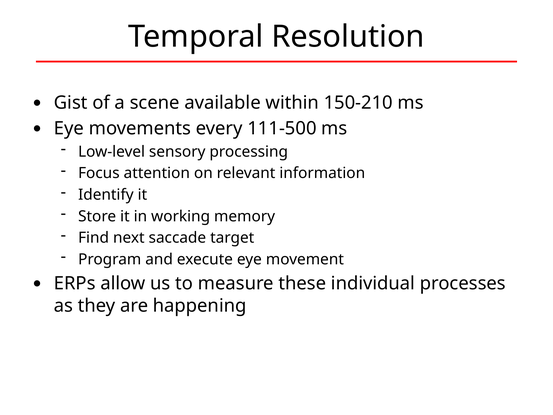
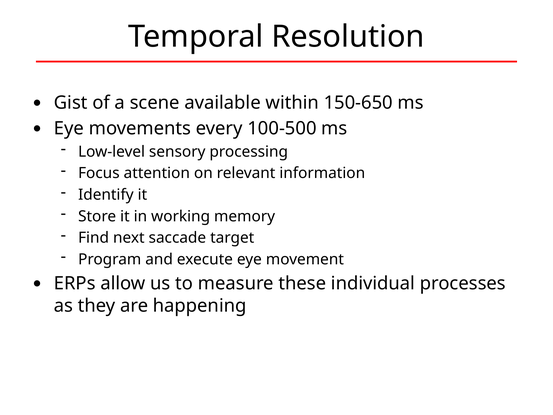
150-210: 150-210 -> 150-650
111-500: 111-500 -> 100-500
